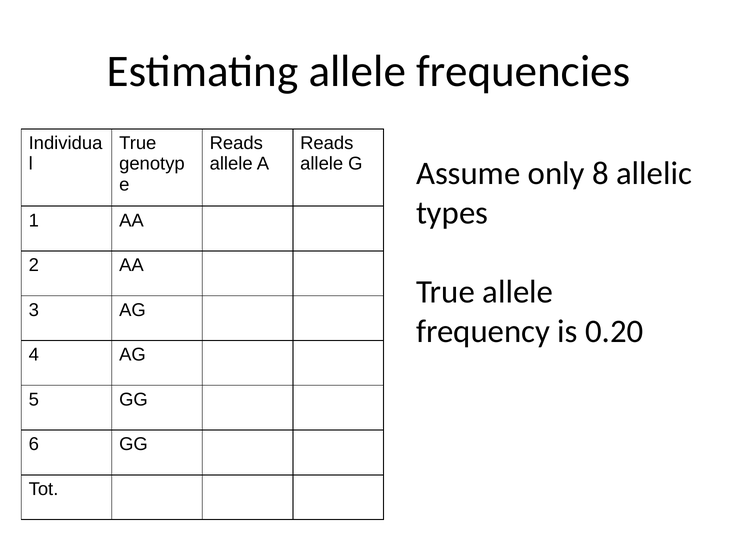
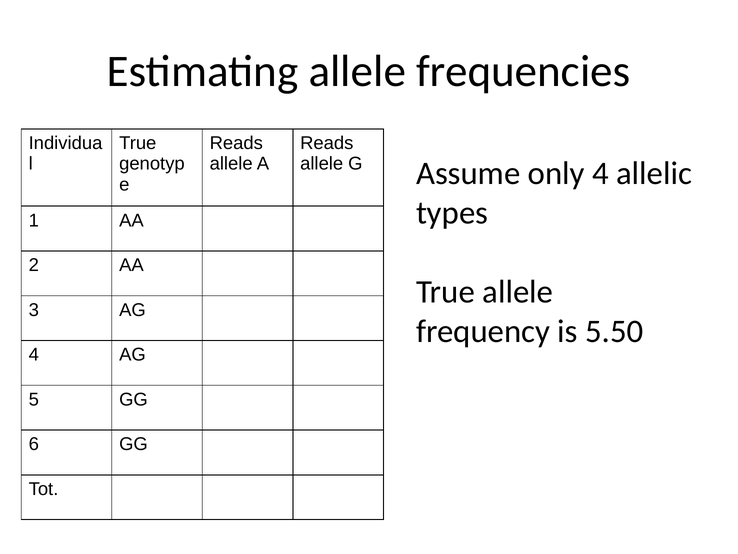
only 8: 8 -> 4
0.20: 0.20 -> 5.50
